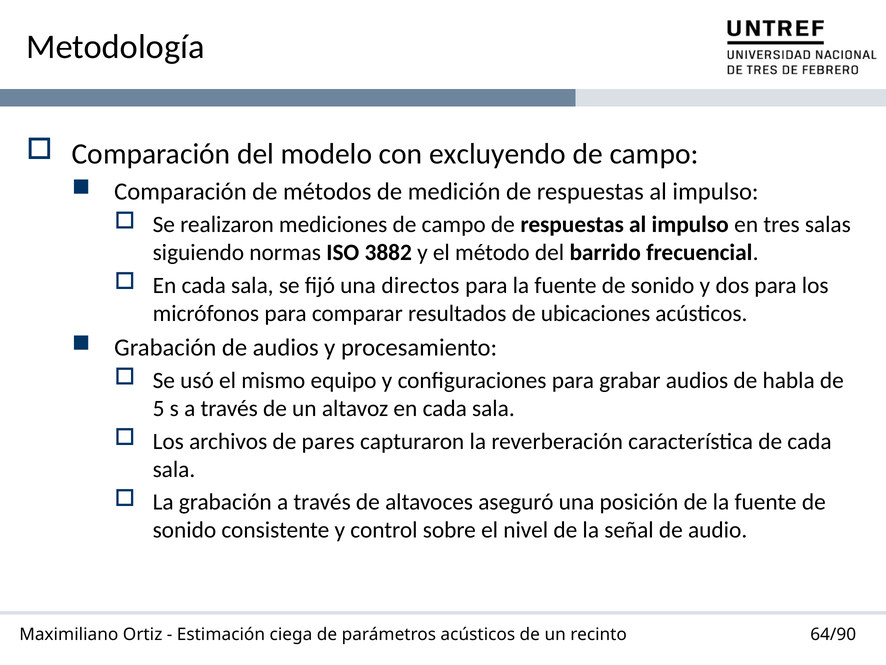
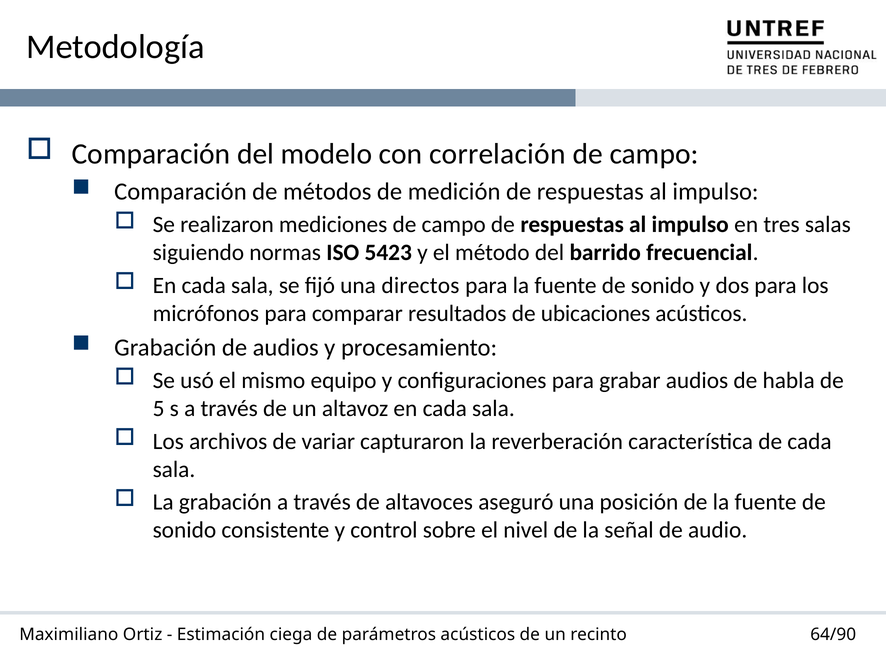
excluyendo: excluyendo -> correlación
3882: 3882 -> 5423
pares: pares -> variar
